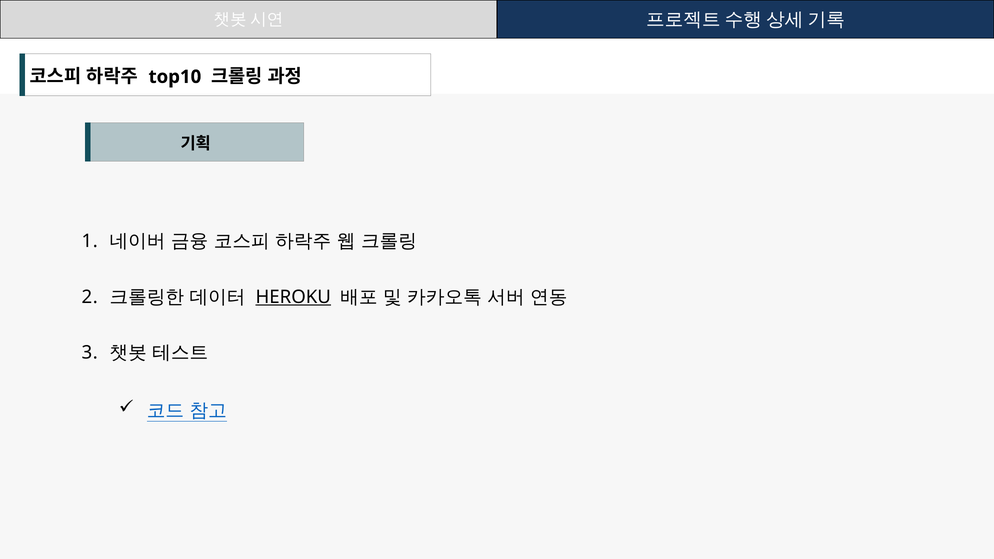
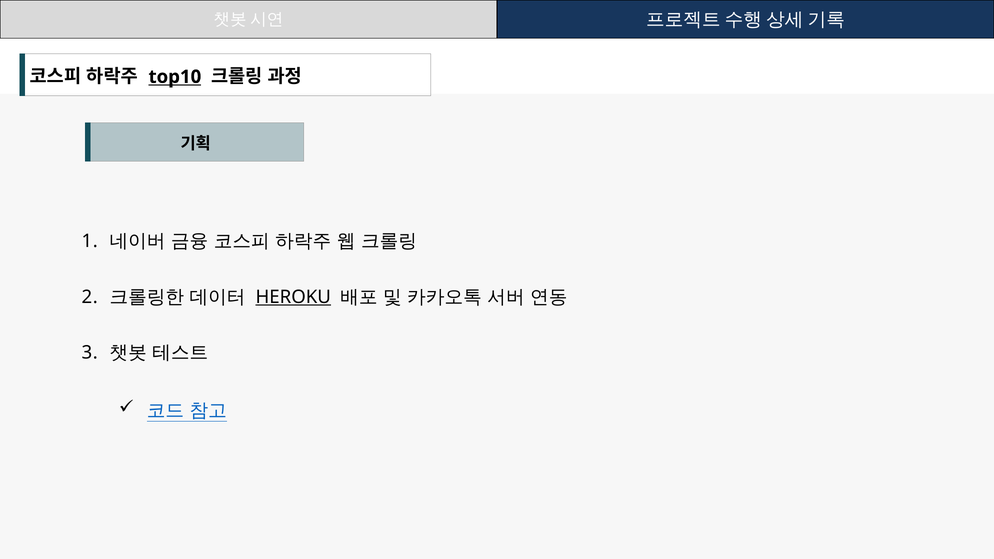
top10 underline: none -> present
